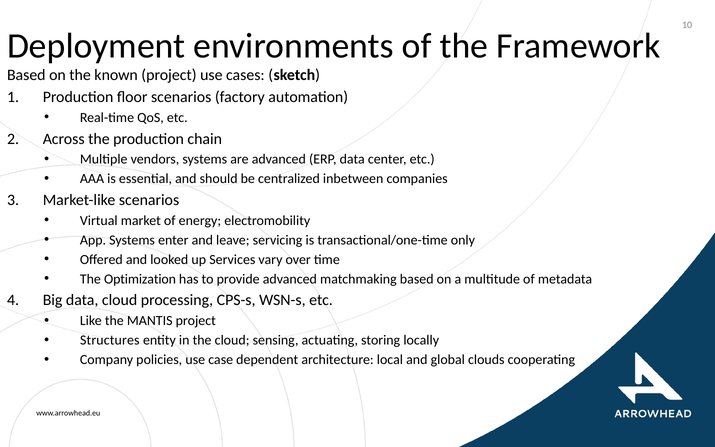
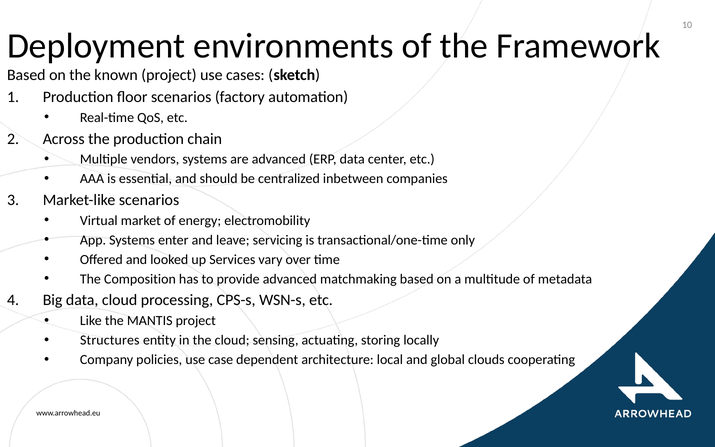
Optimization: Optimization -> Composition
